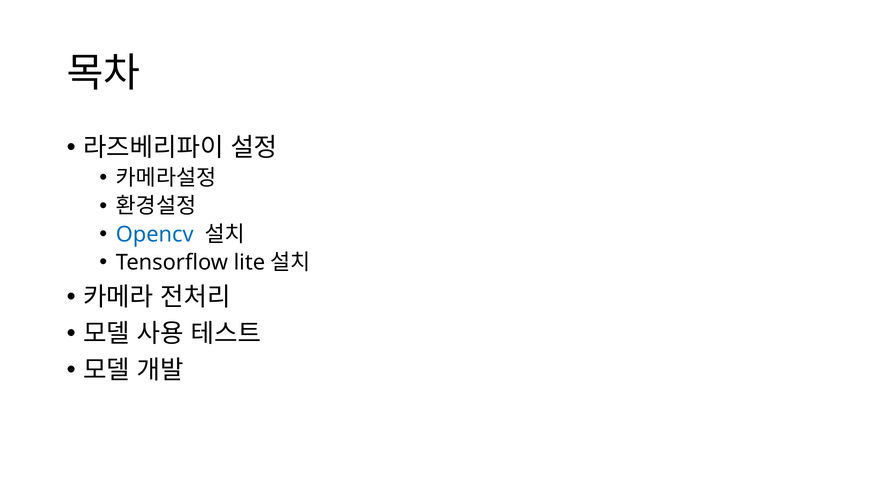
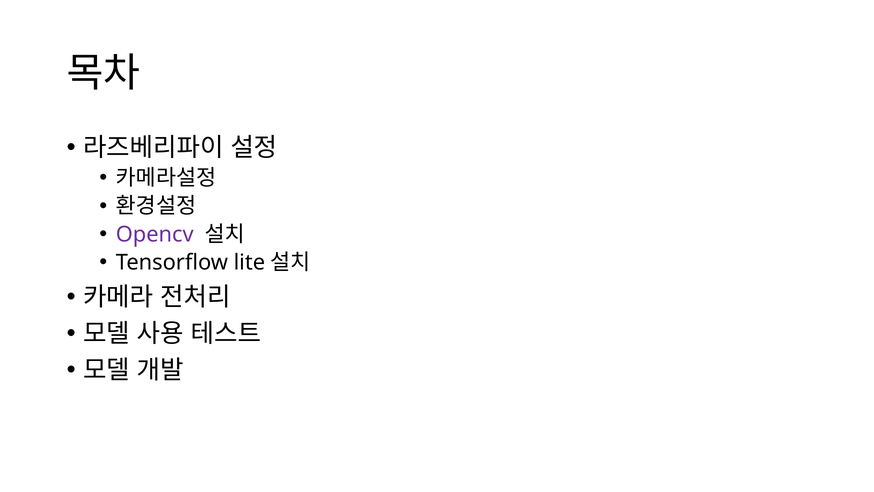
Opencv colour: blue -> purple
